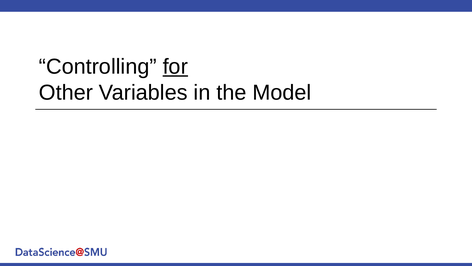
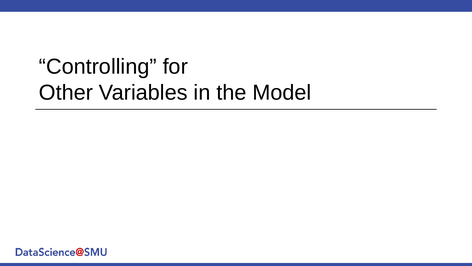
for underline: present -> none
